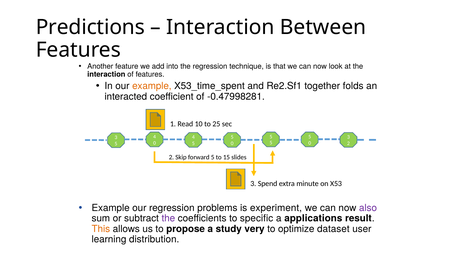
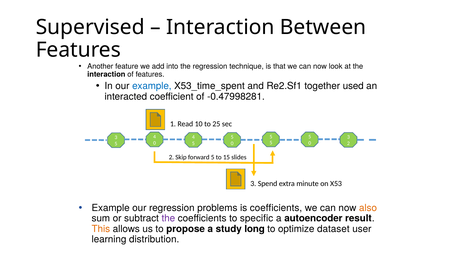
Predictions: Predictions -> Supervised
example at (152, 86) colour: orange -> blue
folds: folds -> used
is experiment: experiment -> coefficients
also colour: purple -> orange
applications: applications -> autoencoder
very: very -> long
